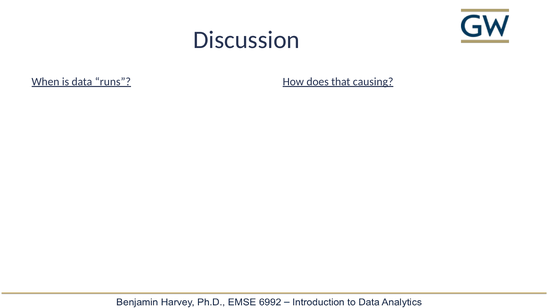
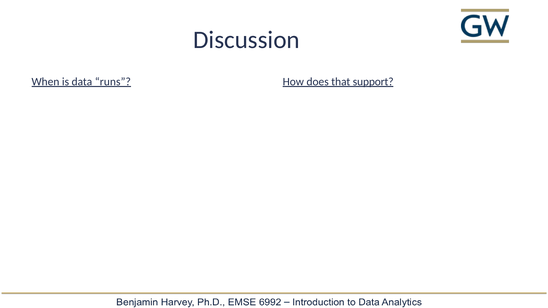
causing: causing -> support
